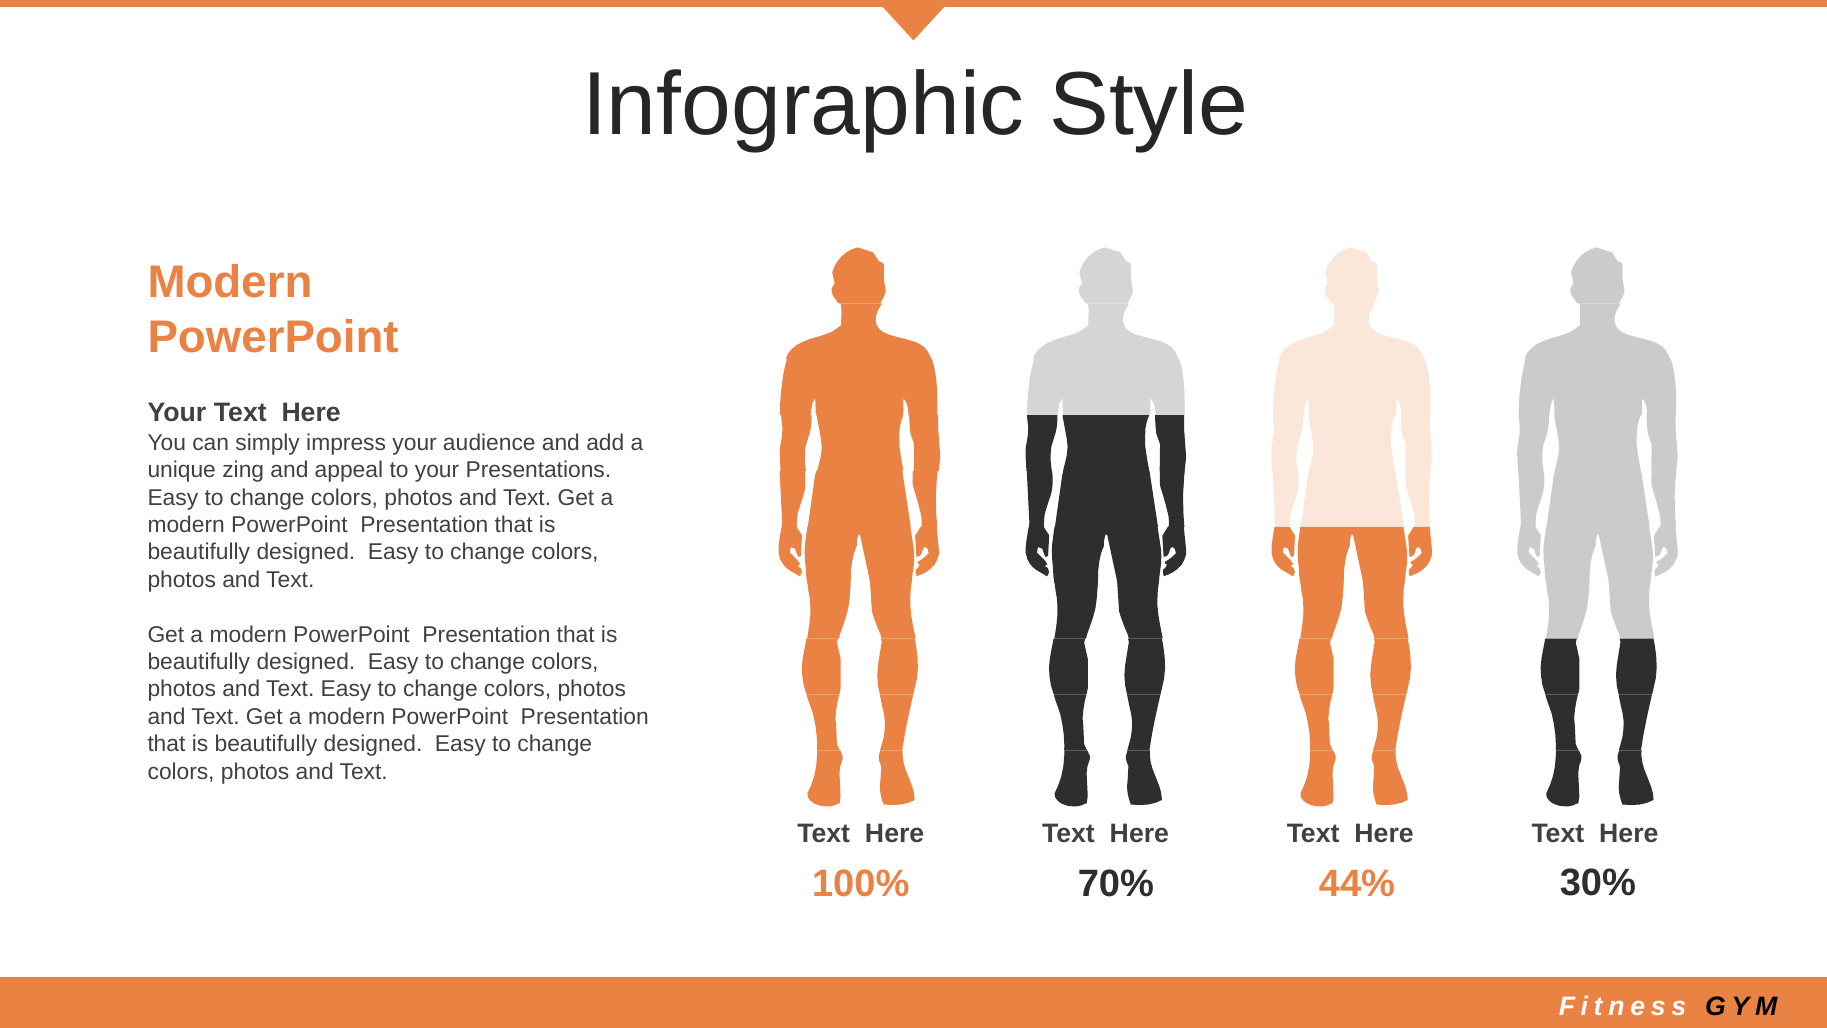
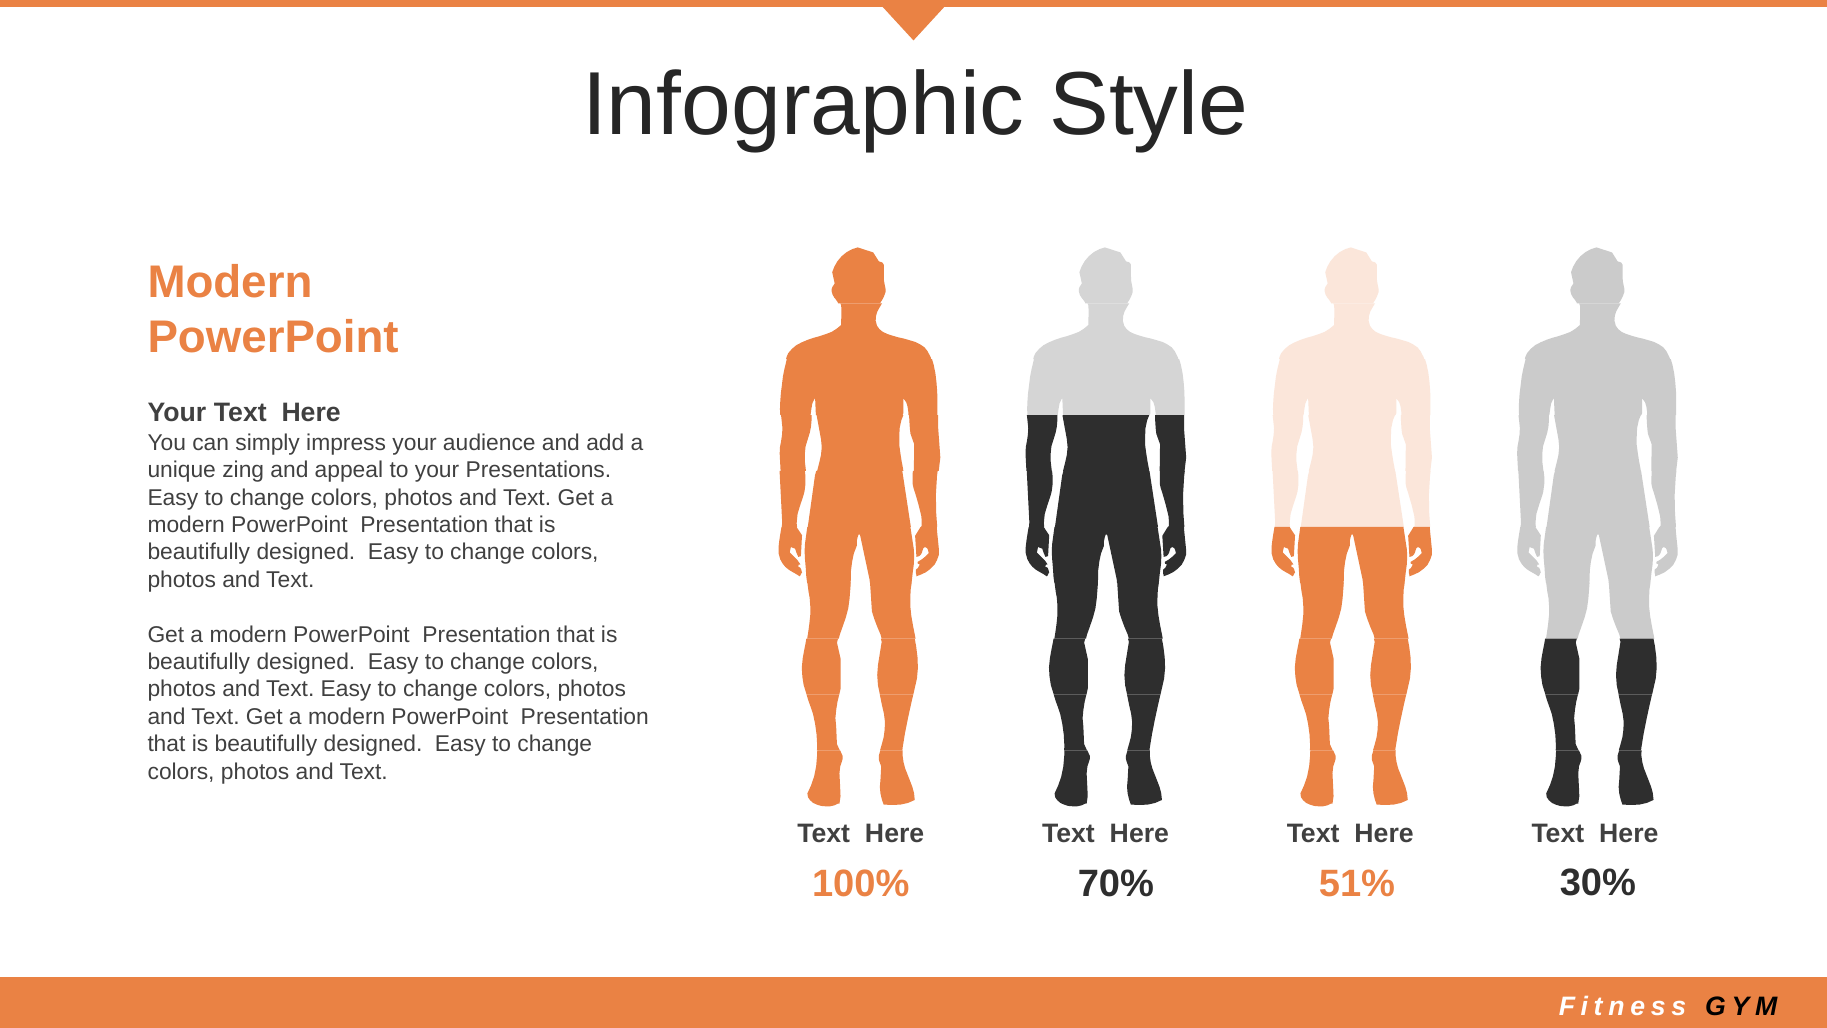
44%: 44% -> 51%
